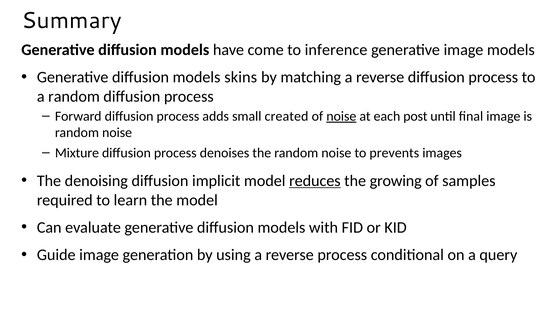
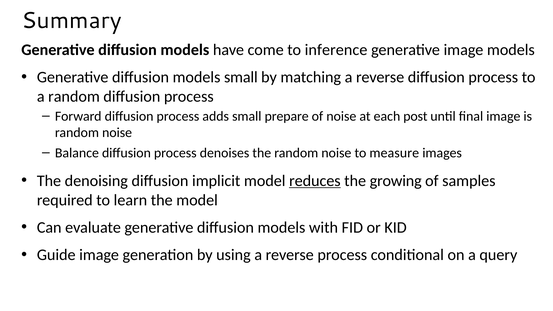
models skins: skins -> small
created: created -> prepare
noise at (341, 116) underline: present -> none
Mixture: Mixture -> Balance
prevents: prevents -> measure
